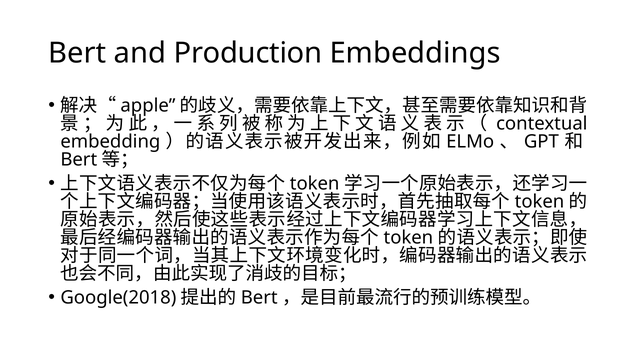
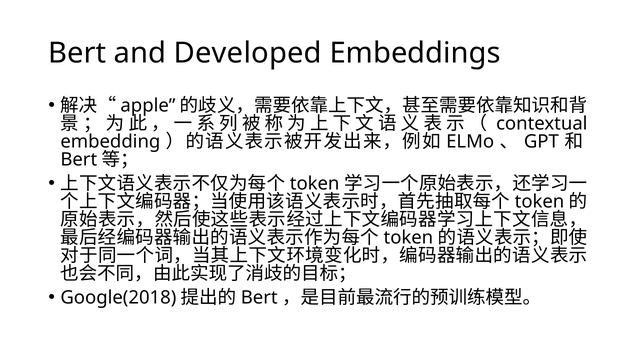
Production: Production -> Developed
